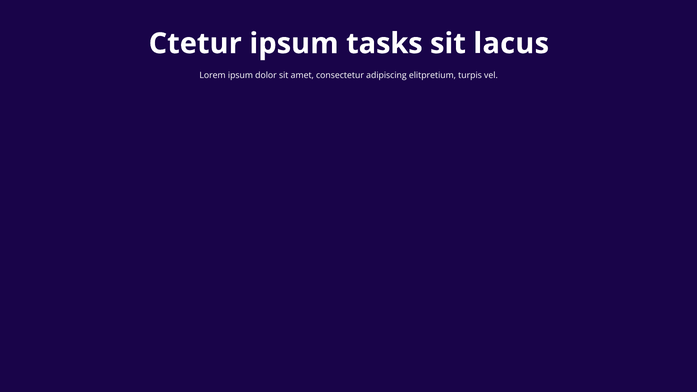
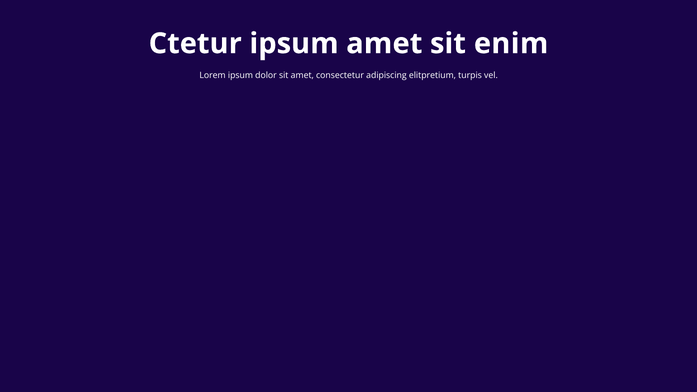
ipsum tasks: tasks -> amet
lacus: lacus -> enim
